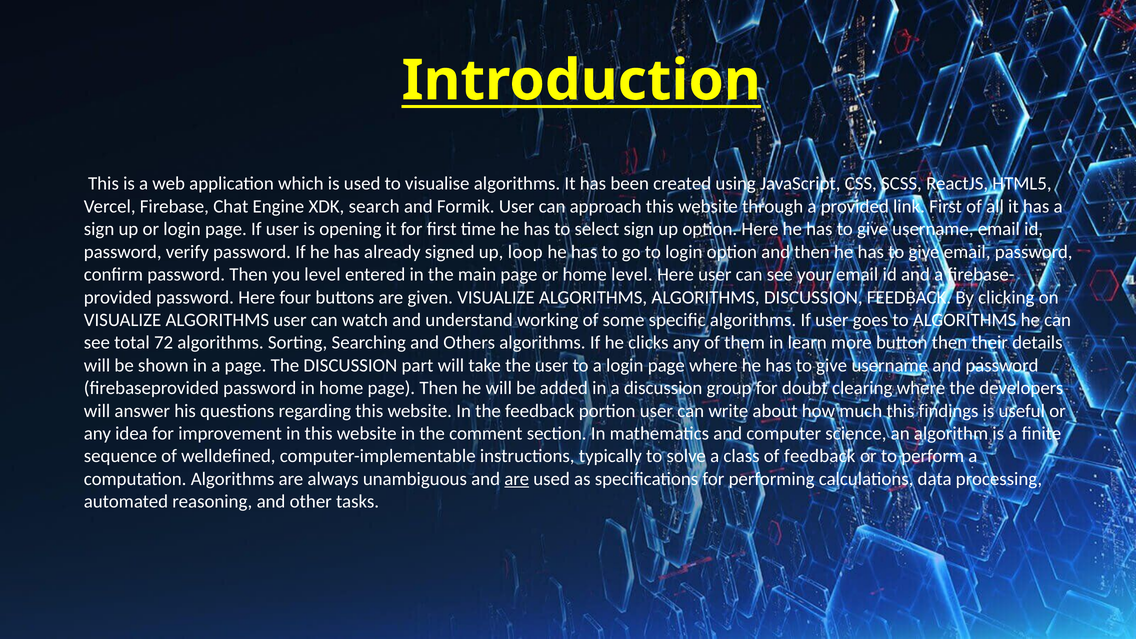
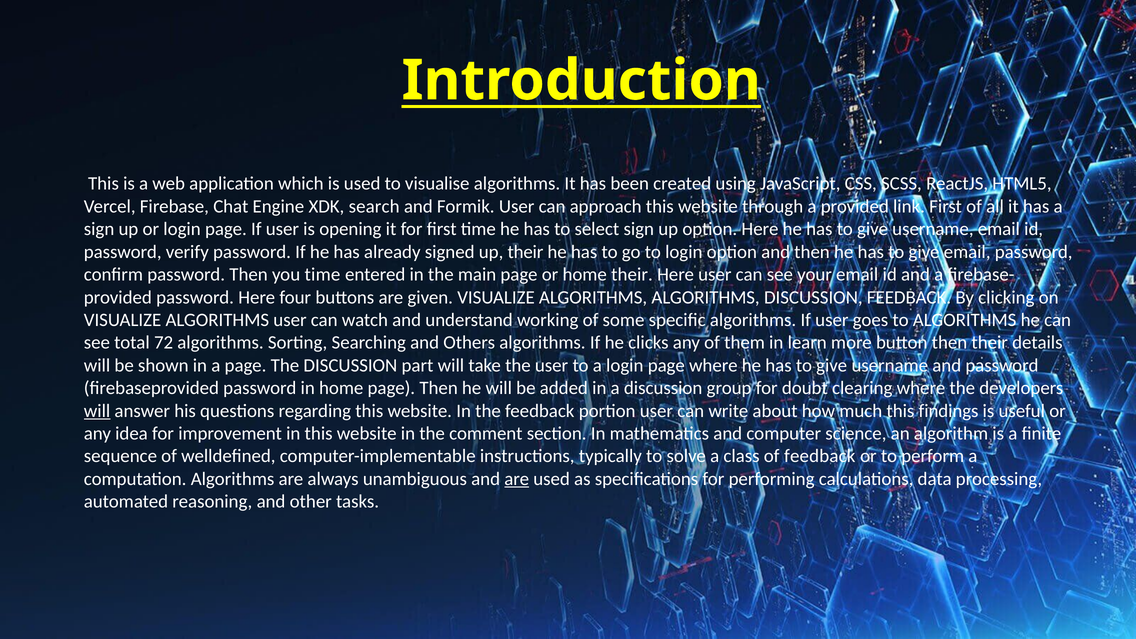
up loop: loop -> their
you level: level -> time
home level: level -> their
will at (97, 411) underline: none -> present
